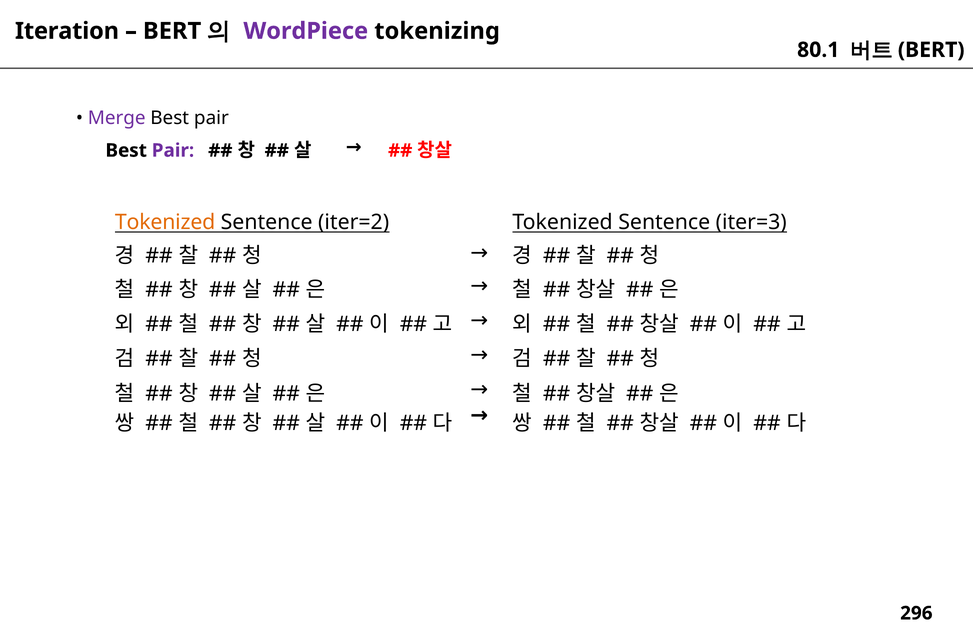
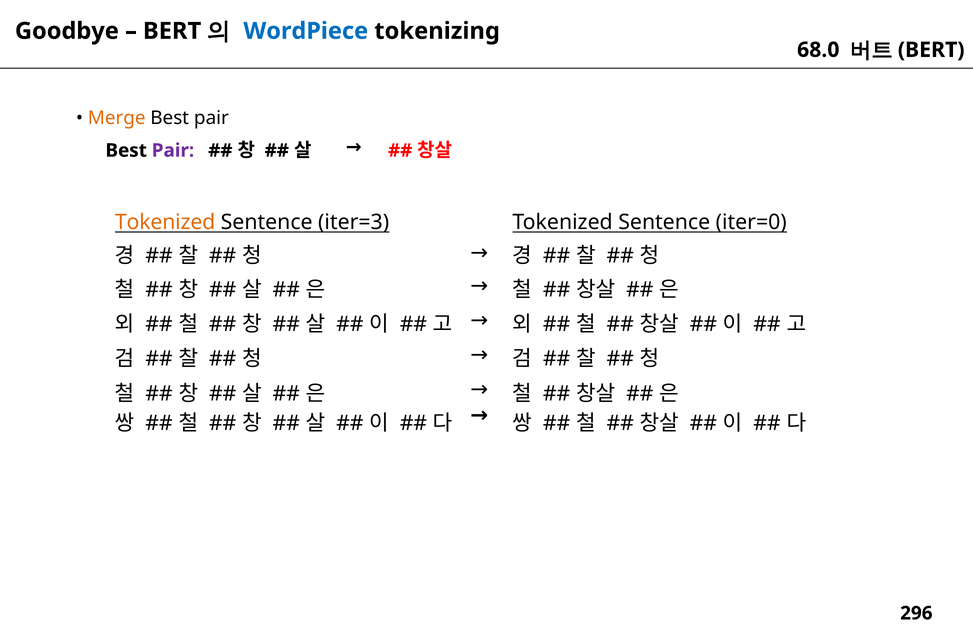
Iteration: Iteration -> Goodbye
WordPiece colour: purple -> blue
80.1: 80.1 -> 68.0
Merge colour: purple -> orange
iter=2: iter=2 -> iter=3
iter=3: iter=3 -> iter=0
